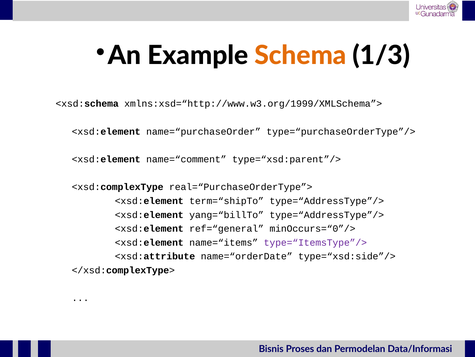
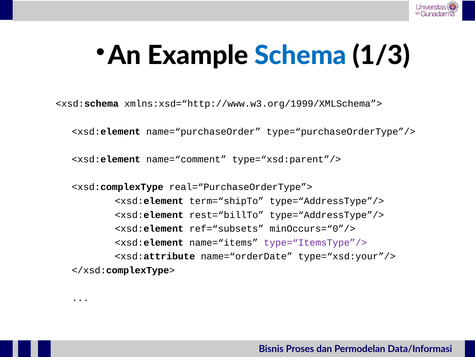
Schema colour: orange -> blue
yang=“billTo: yang=“billTo -> rest=“billTo
ref=“general: ref=“general -> ref=“subsets
type=“xsd:side”/>: type=“xsd:side”/> -> type=“xsd:your”/>
